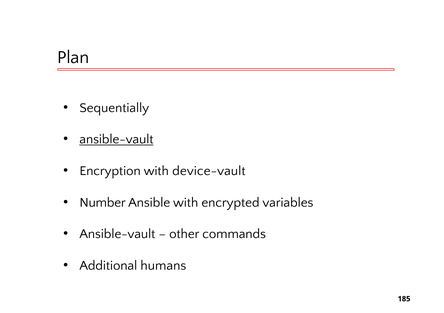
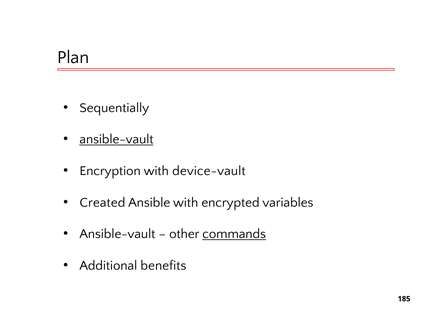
Number: Number -> Created
commands underline: none -> present
humans: humans -> benefits
